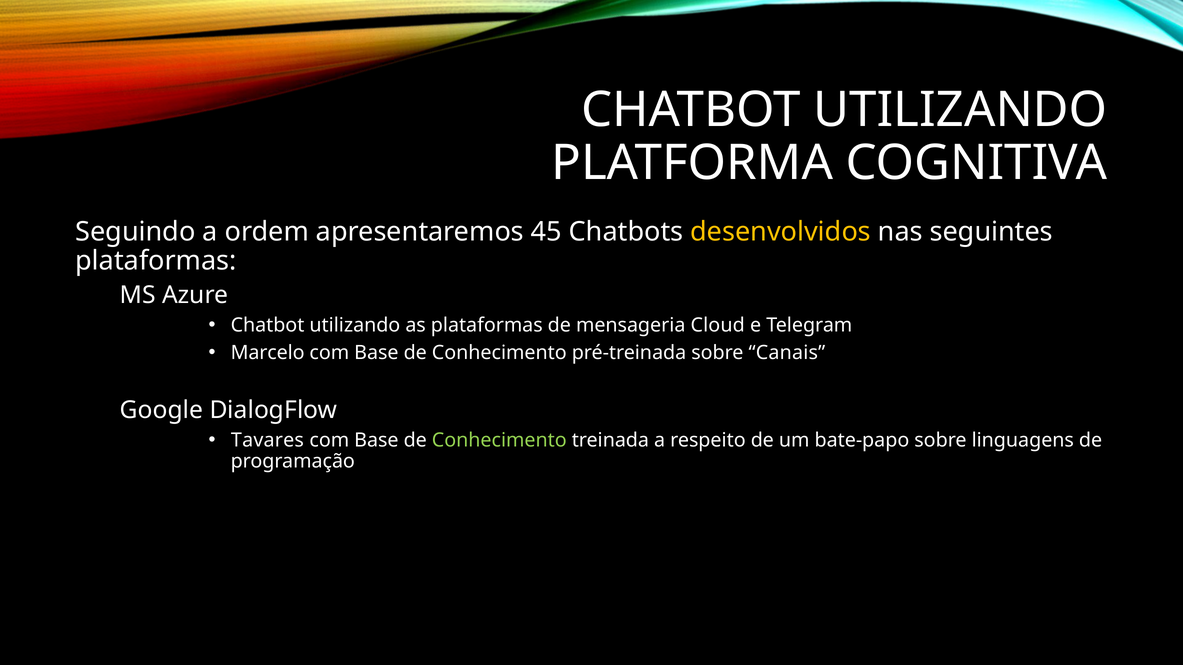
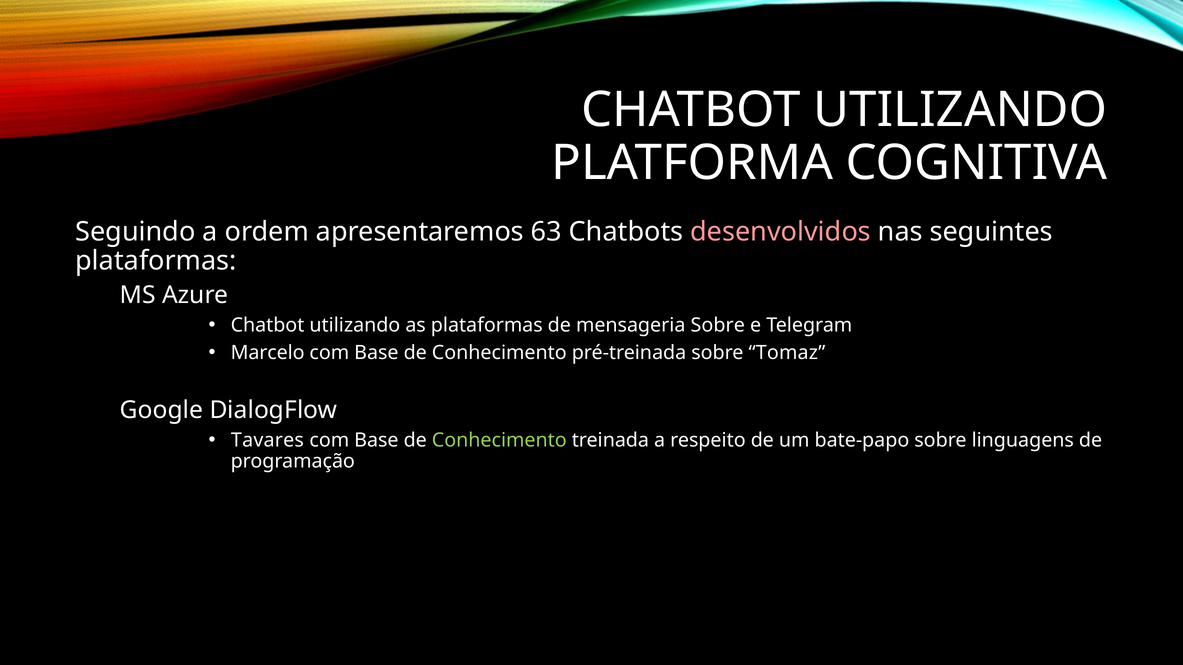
45: 45 -> 63
desenvolvidos colour: yellow -> pink
mensageria Cloud: Cloud -> Sobre
Canais: Canais -> Tomaz
